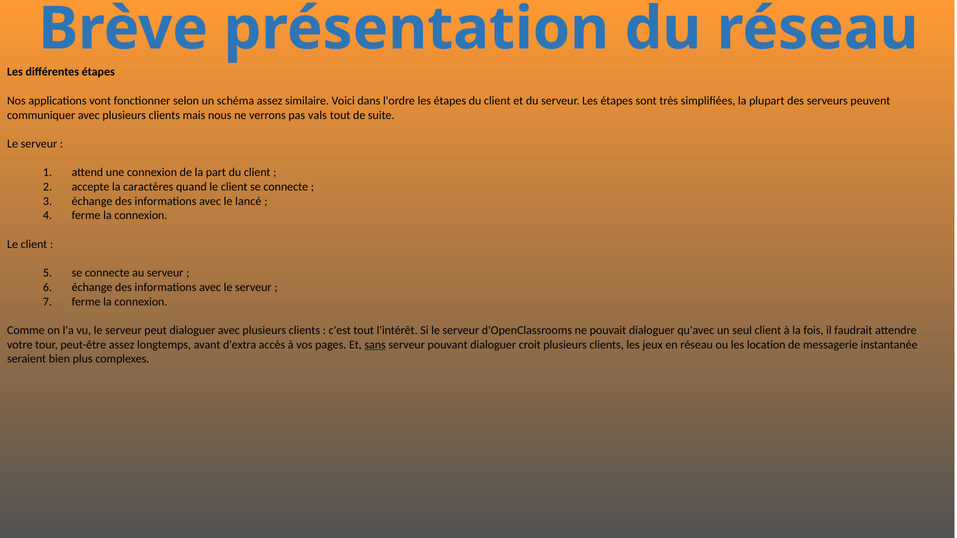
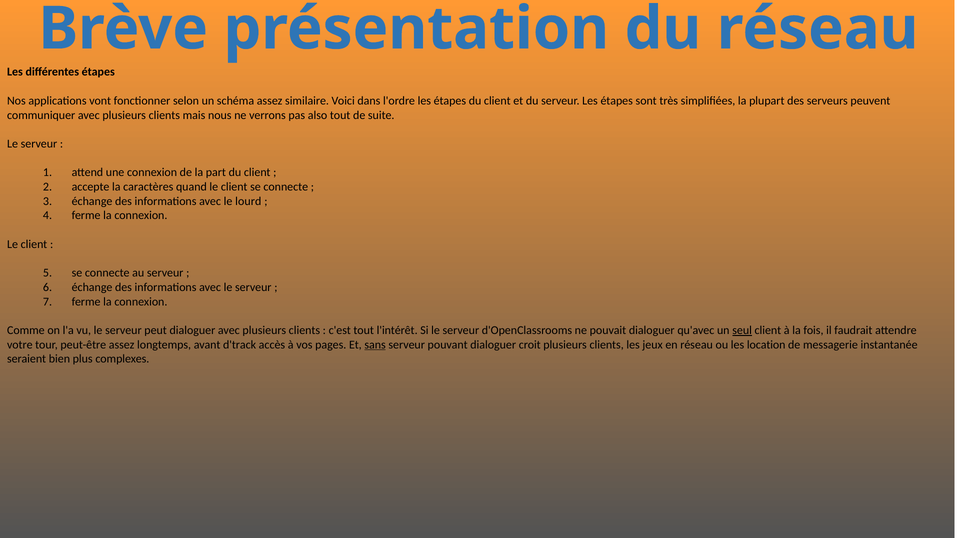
vals: vals -> also
lancé: lancé -> lourd
seul underline: none -> present
d'extra: d'extra -> d'track
